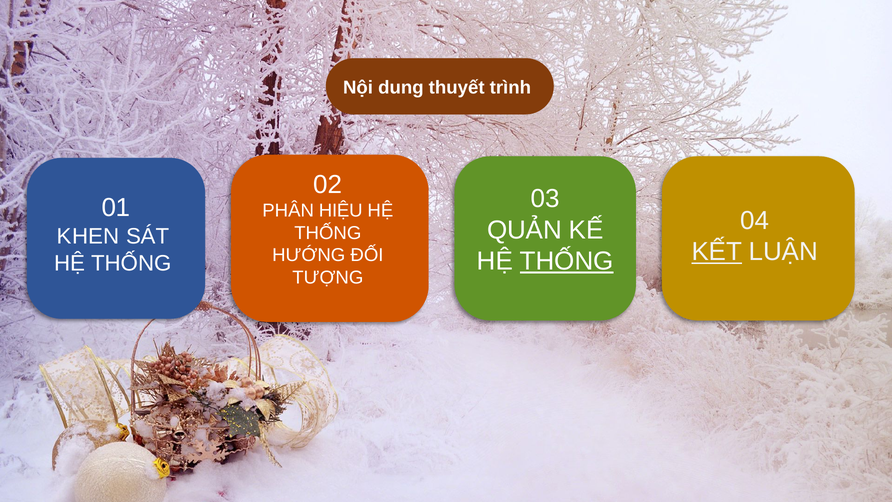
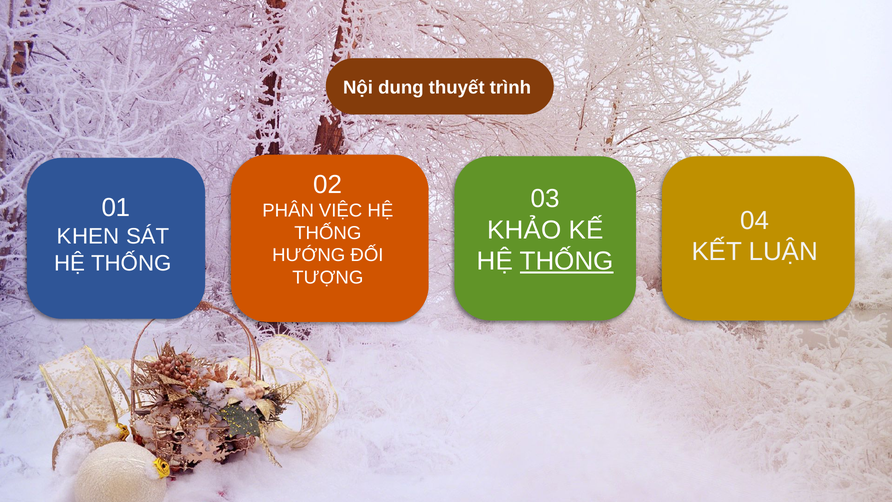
HIỆU: HIỆU -> VIỆC
QUẢN: QUẢN -> KHẢO
KẾT underline: present -> none
